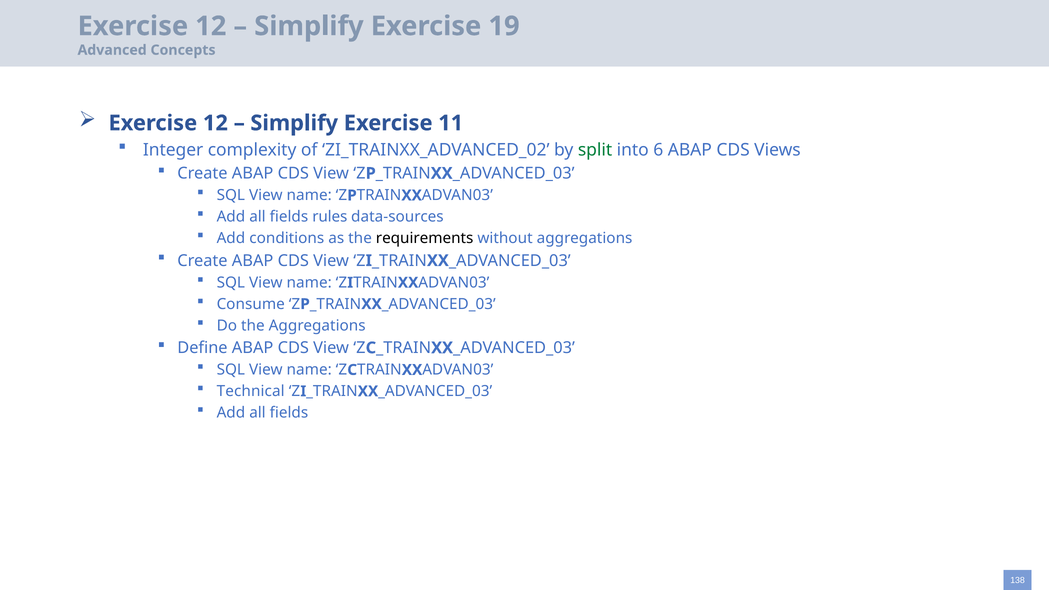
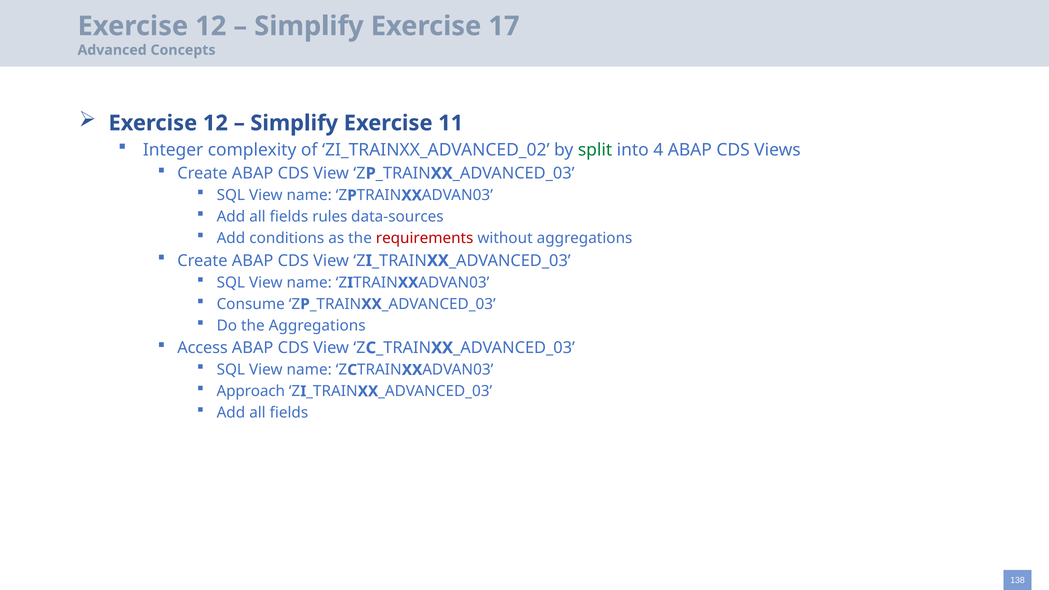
19: 19 -> 17
6: 6 -> 4
requirements colour: black -> red
Define: Define -> Access
Technical: Technical -> Approach
